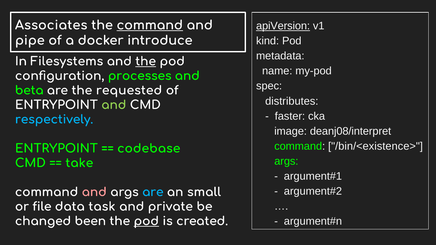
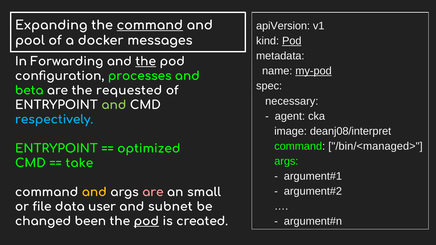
Associates: Associates -> Expanding
apiVersion underline: present -> none
pipe: pipe -> pool
introduce: introduce -> messages
Pod at (292, 41) underline: none -> present
Filesystems: Filesystems -> Forwarding
my-pod underline: none -> present
distributes: distributes -> necessary
faster: faster -> agent
/bin/<existence>: /bin/<existence> -> /bin/<managed>
codebase: codebase -> optimized
and at (94, 192) colour: pink -> yellow
are at (153, 192) colour: light blue -> pink
task: task -> user
private: private -> subnet
